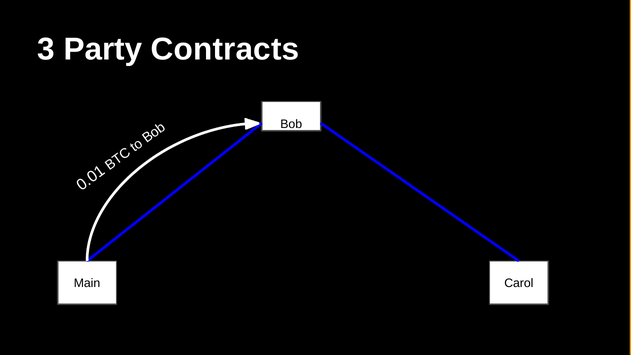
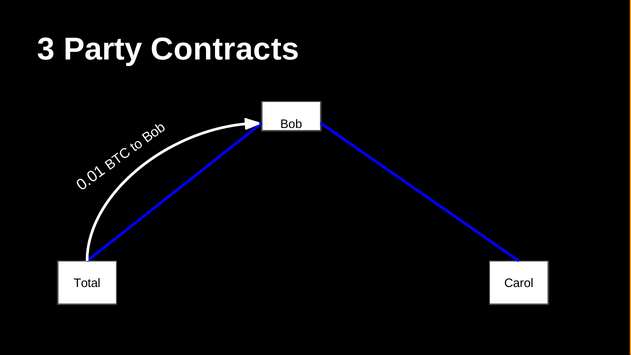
Main: Main -> Total
